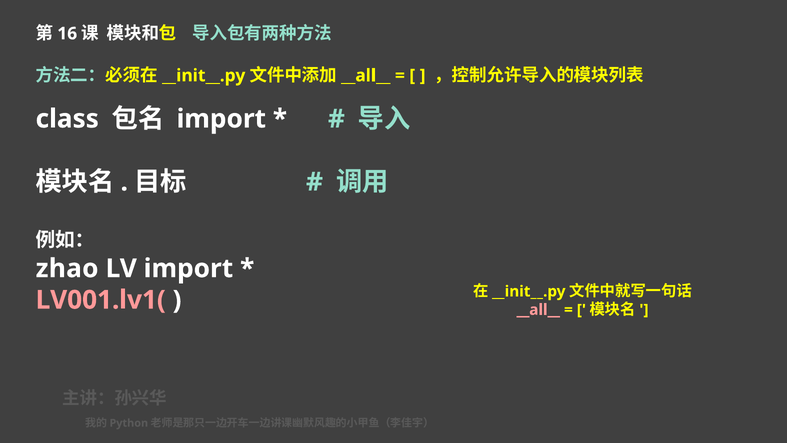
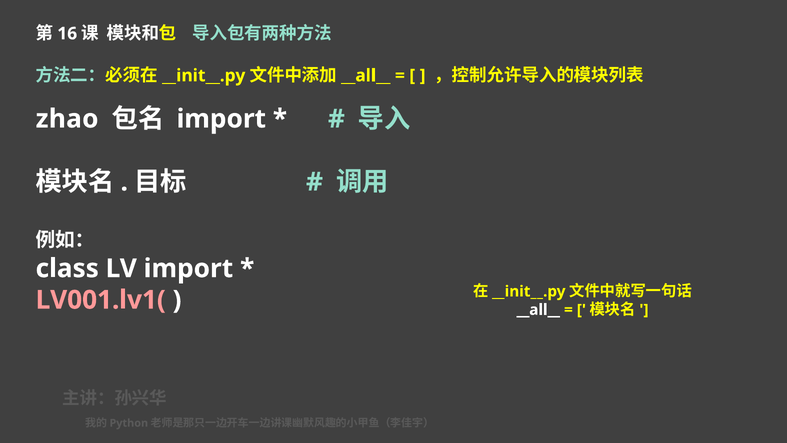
class: class -> zhao
zhao: zhao -> class
__all__ at (538, 310) colour: pink -> white
